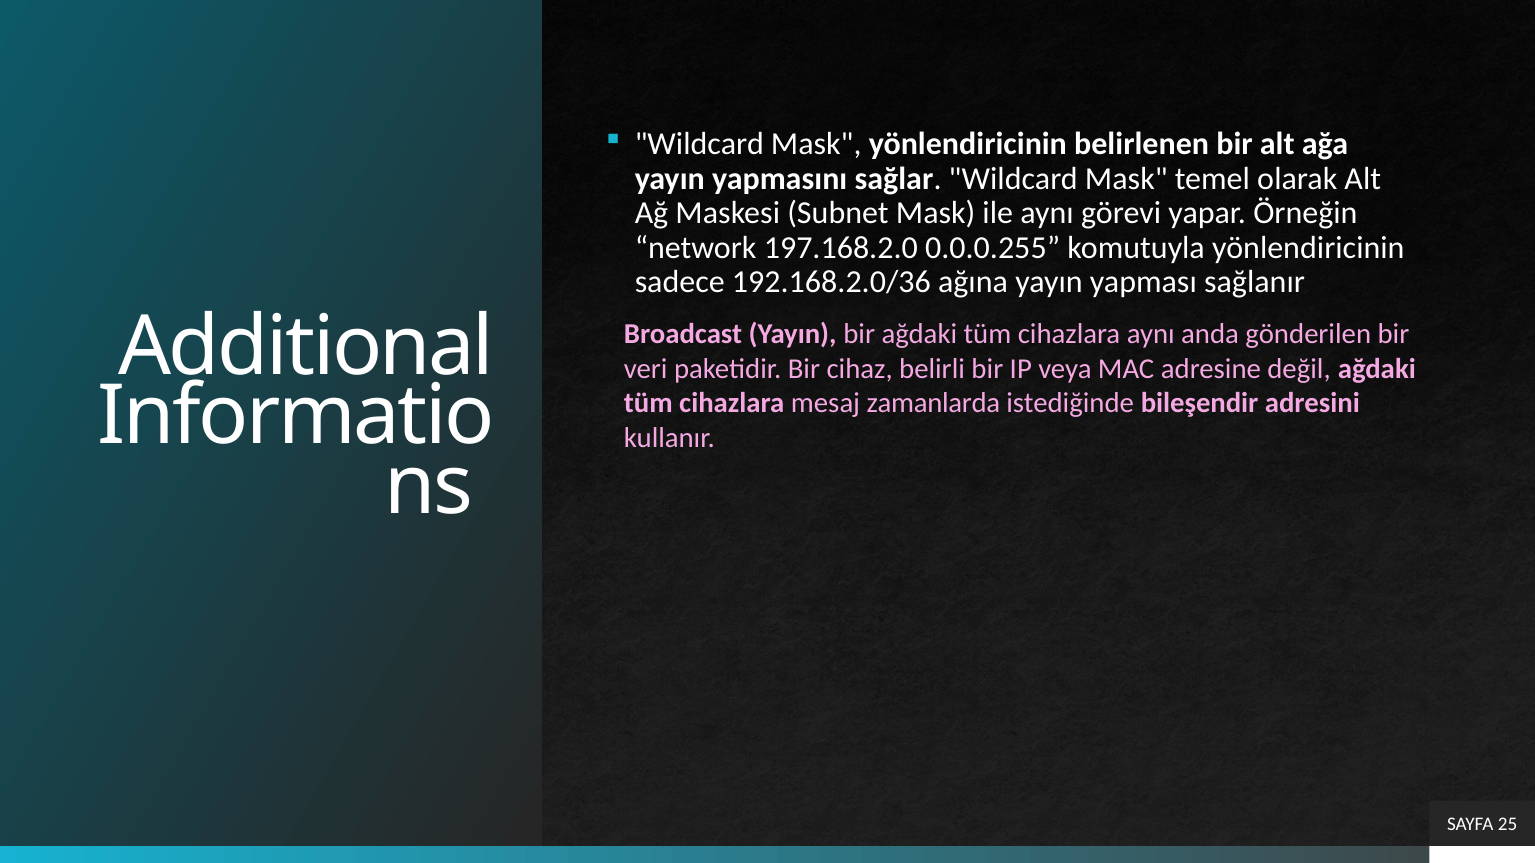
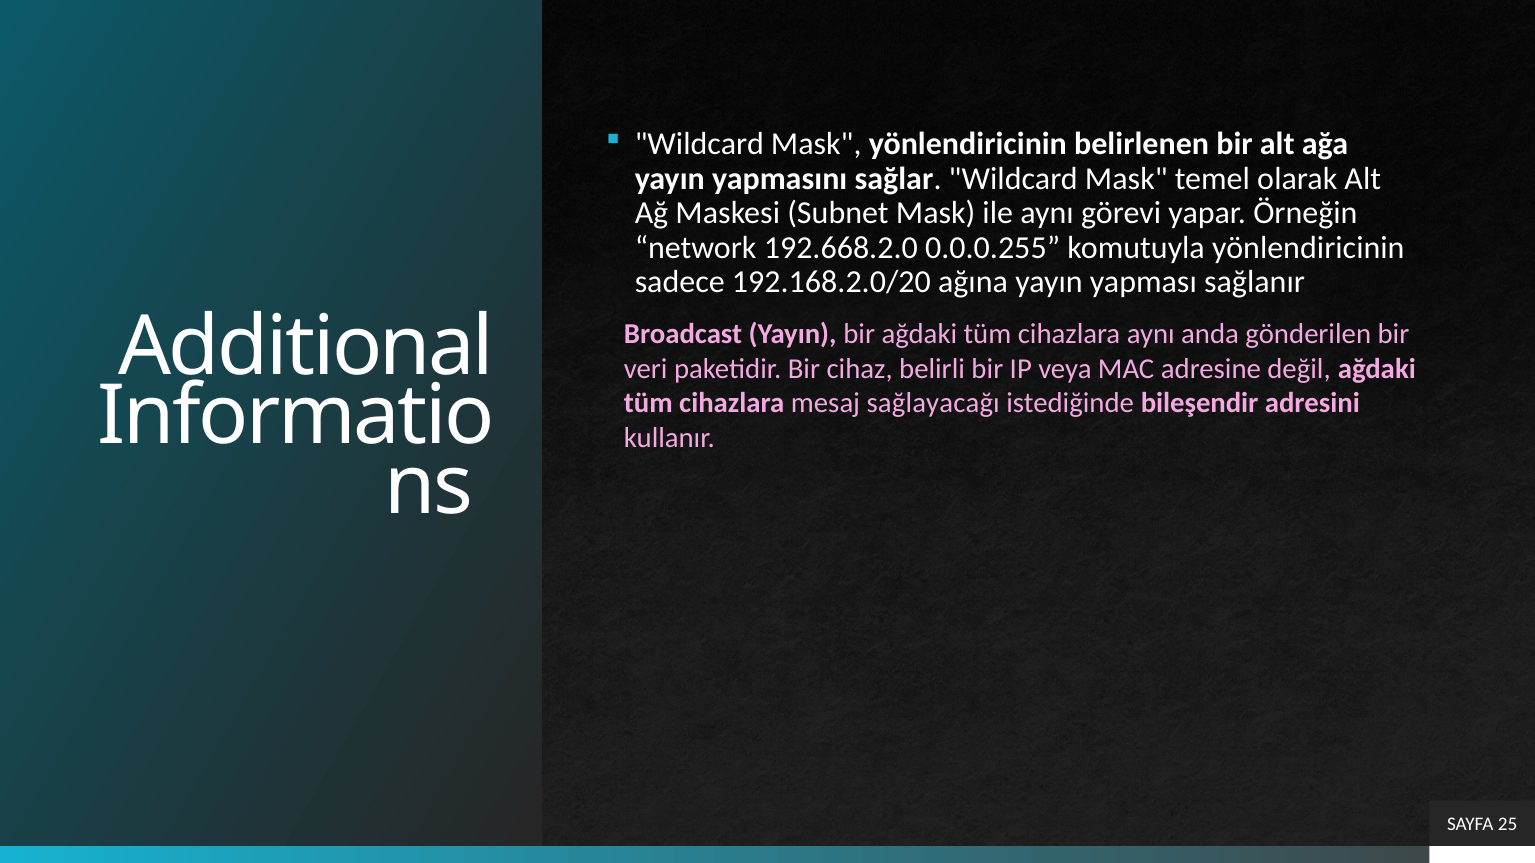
197.168.2.0: 197.168.2.0 -> 192.668.2.0
192.168.2.0/36: 192.168.2.0/36 -> 192.168.2.0/20
zamanlarda: zamanlarda -> sağlayacağı
